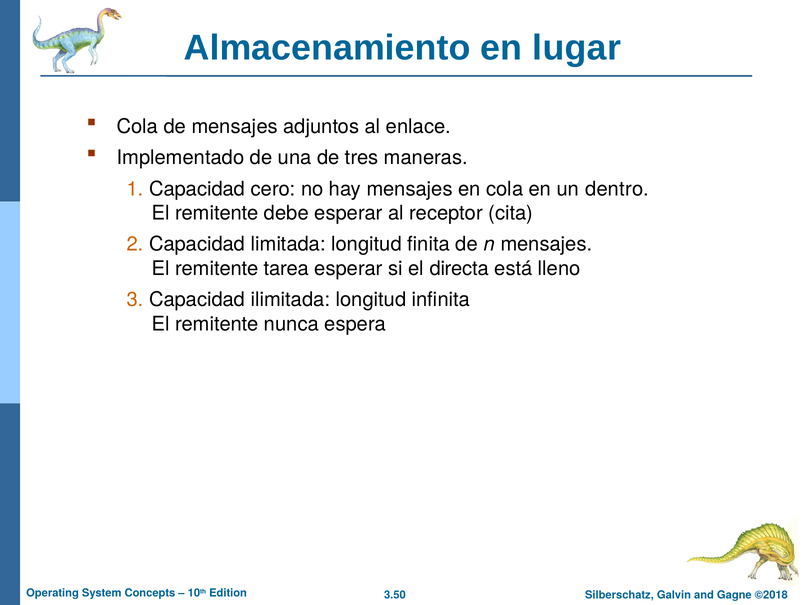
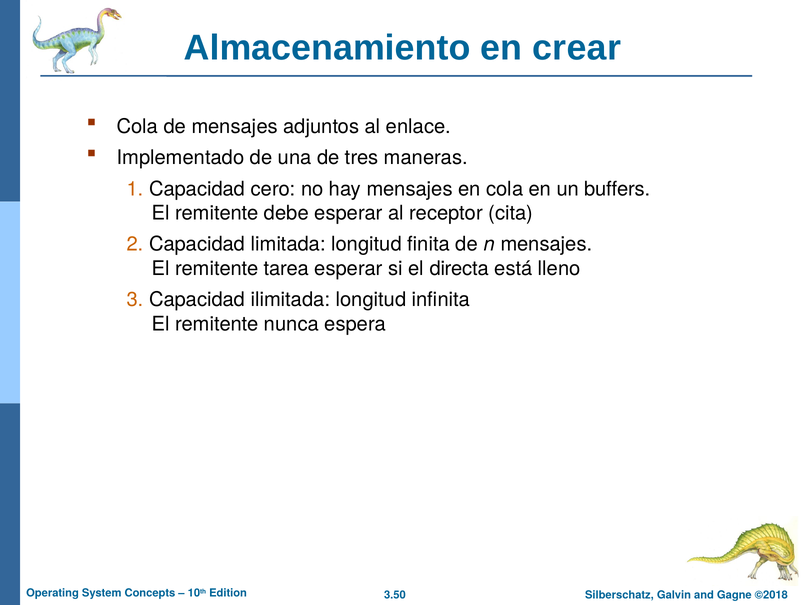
lugar: lugar -> crear
dentro: dentro -> buffers
